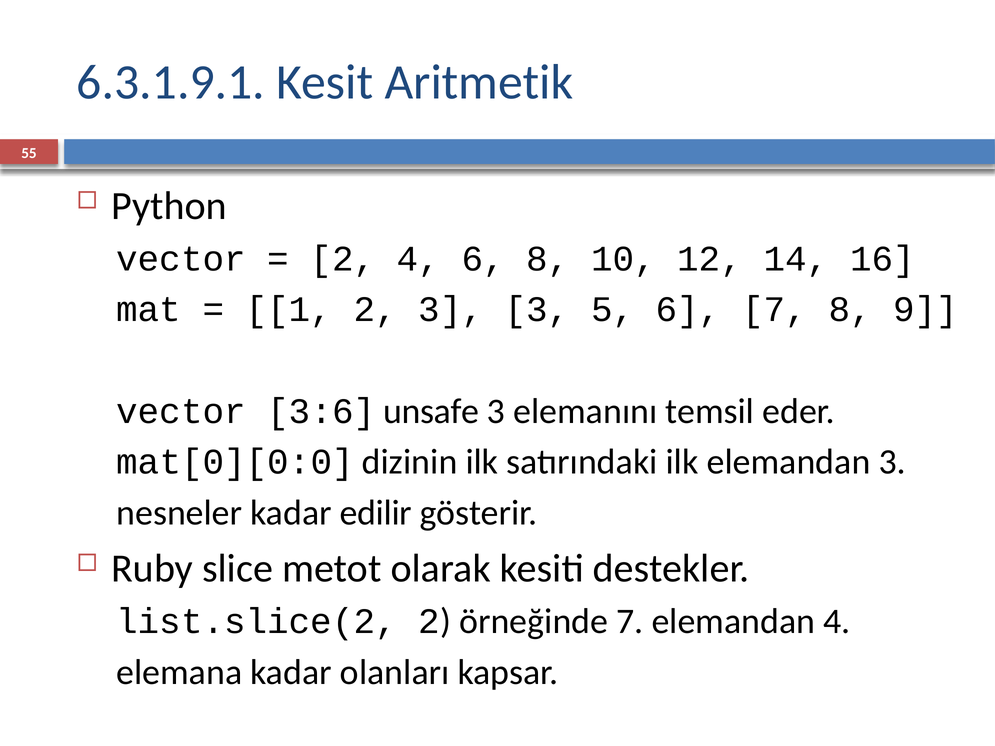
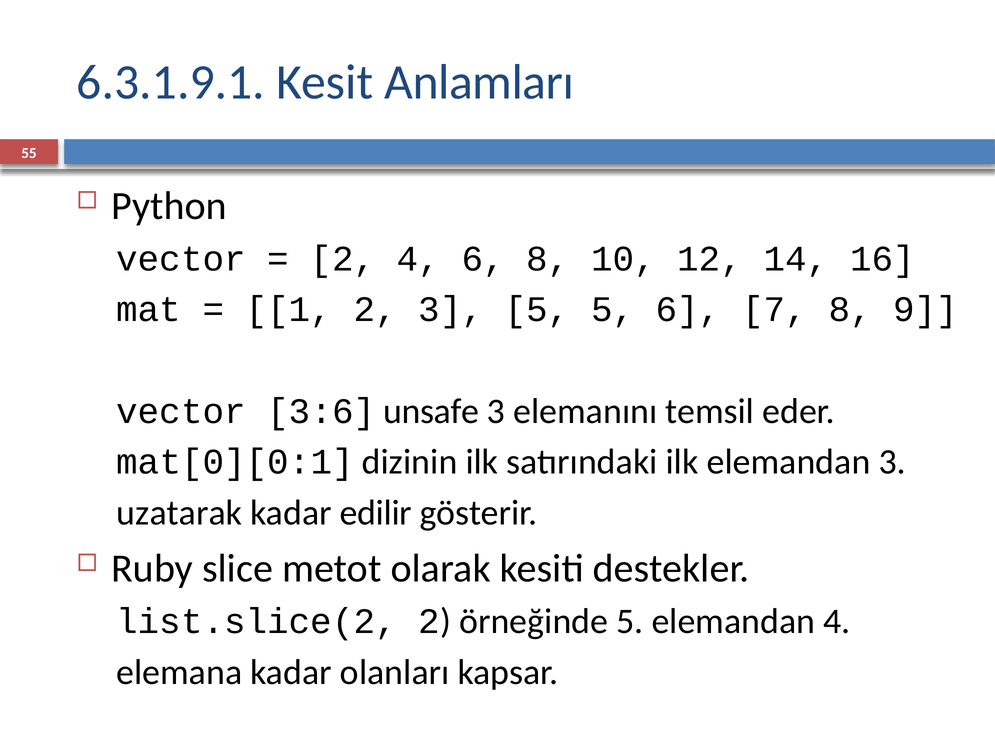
Aritmetik: Aritmetik -> Anlamları
3 3: 3 -> 5
mat[0][0:0: mat[0][0:0 -> mat[0][0:1
nesneler: nesneler -> uzatarak
örneğinde 7: 7 -> 5
